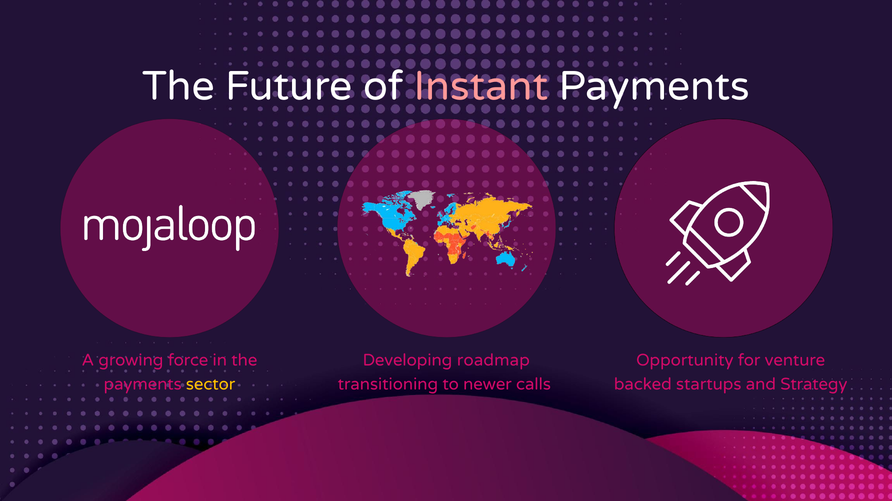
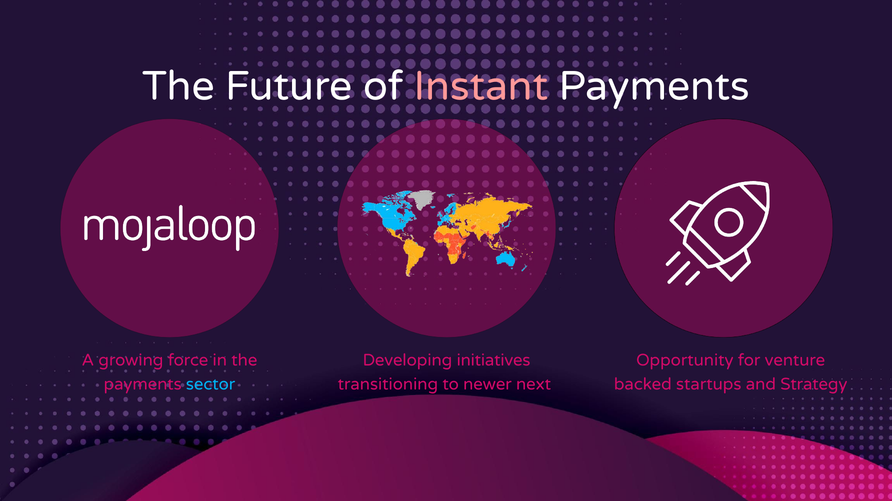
roadmap: roadmap -> initiatives
sector colour: yellow -> light blue
calls: calls -> next
